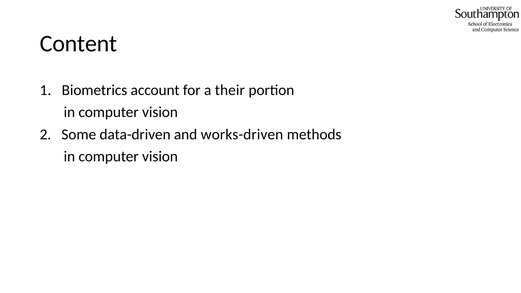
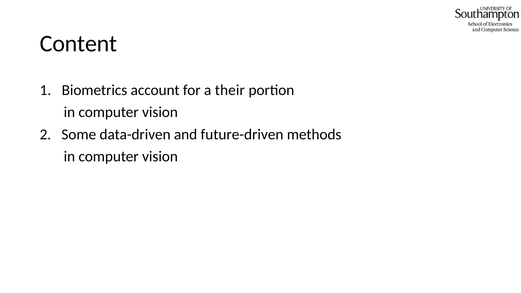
works-driven: works-driven -> future-driven
